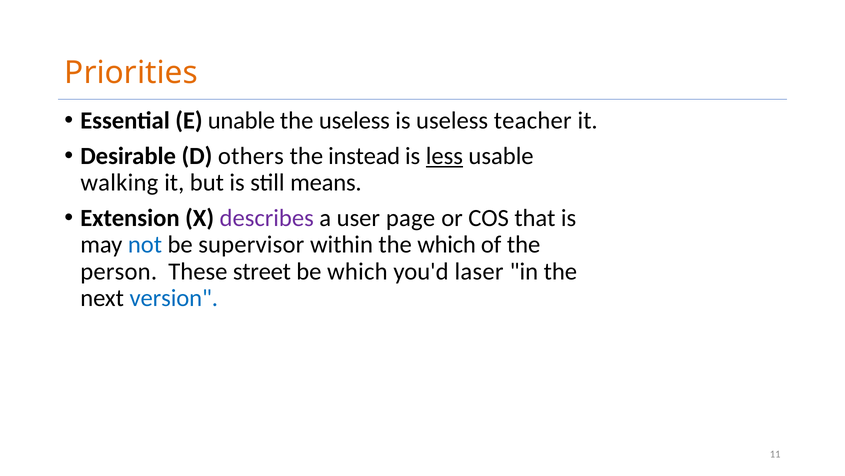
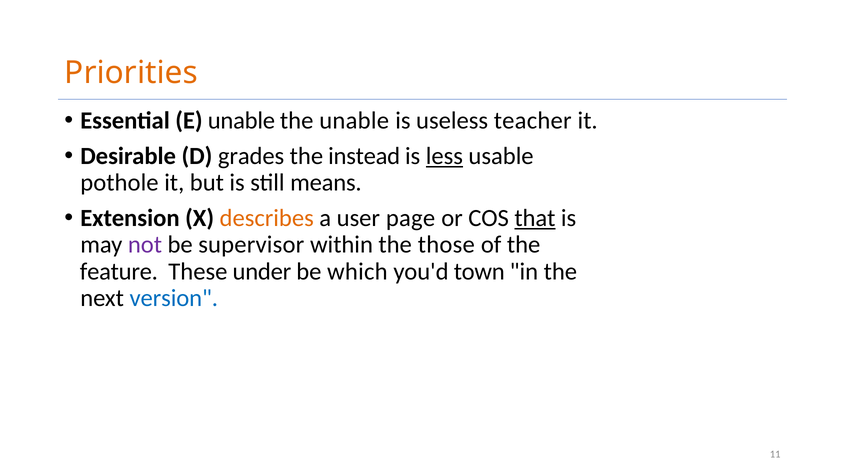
the useless: useless -> unable
others: others -> grades
walking: walking -> pothole
describes colour: purple -> orange
that underline: none -> present
not colour: blue -> purple
the which: which -> those
person: person -> feature
street: street -> under
laser: laser -> town
